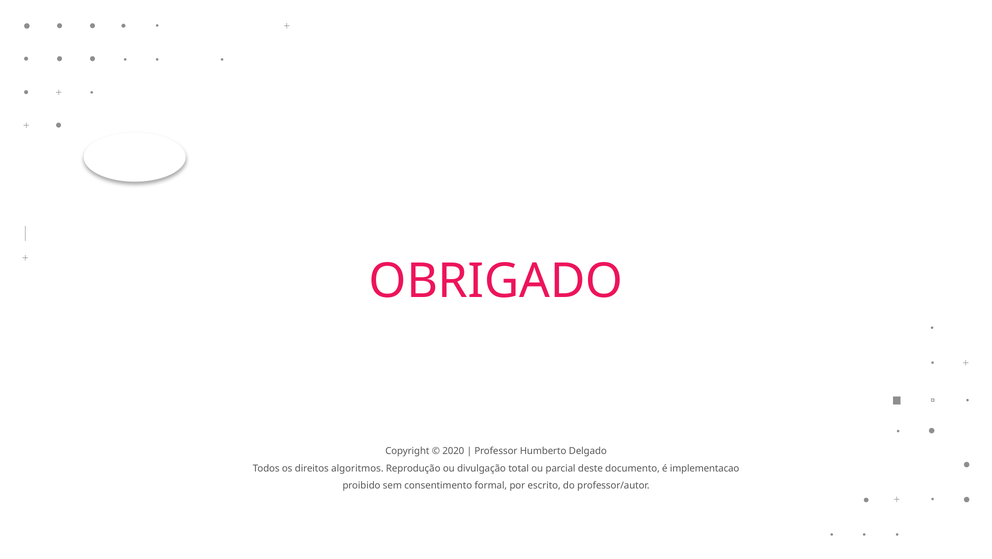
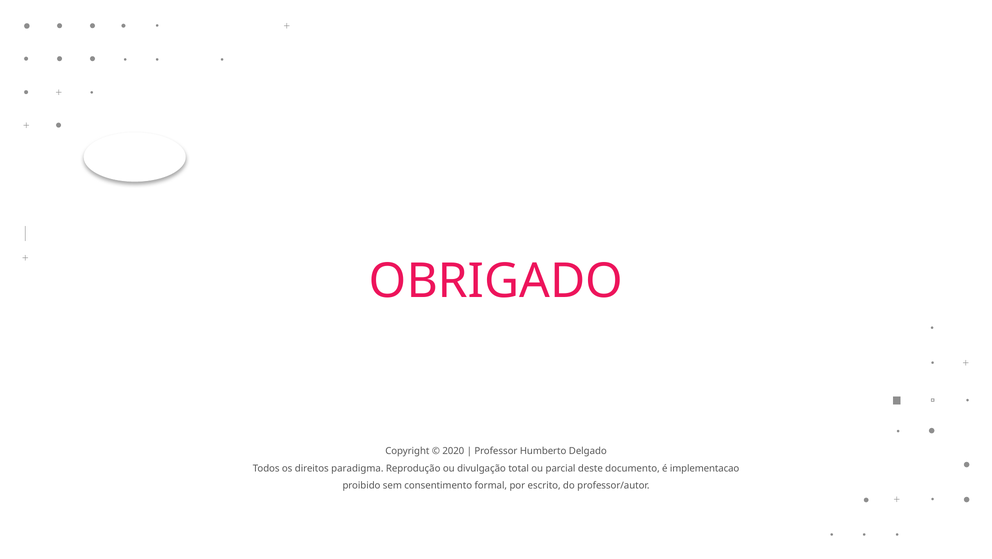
algoritmos: algoritmos -> paradigma
